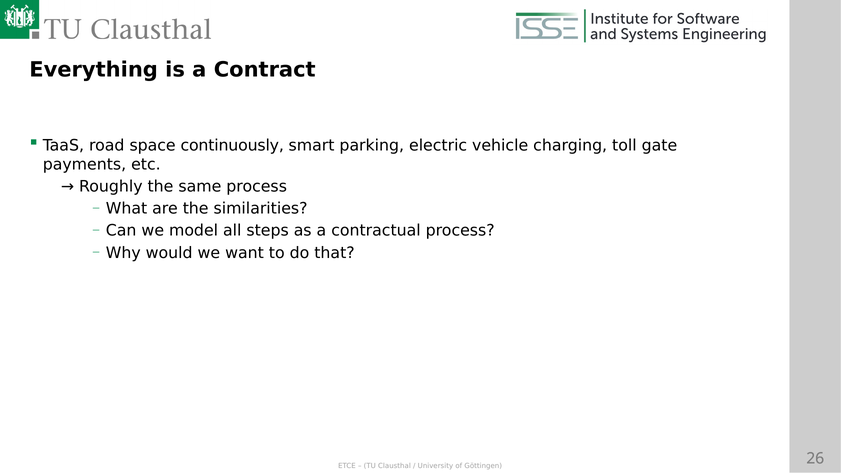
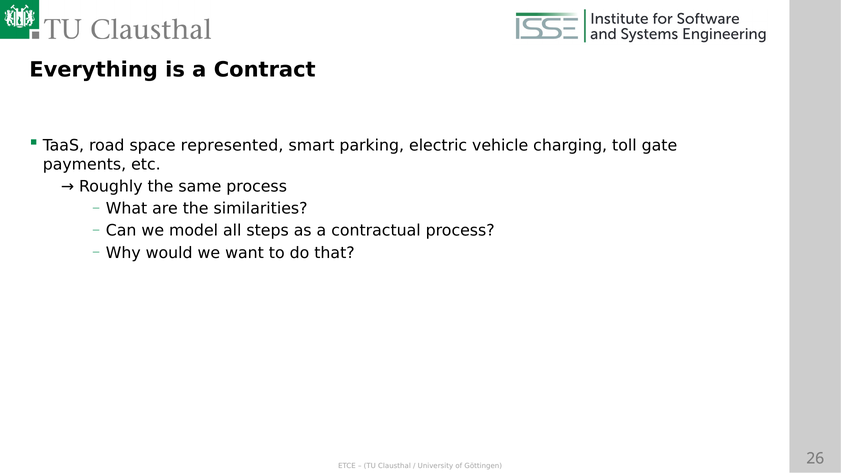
space continuously: continuously -> represented
